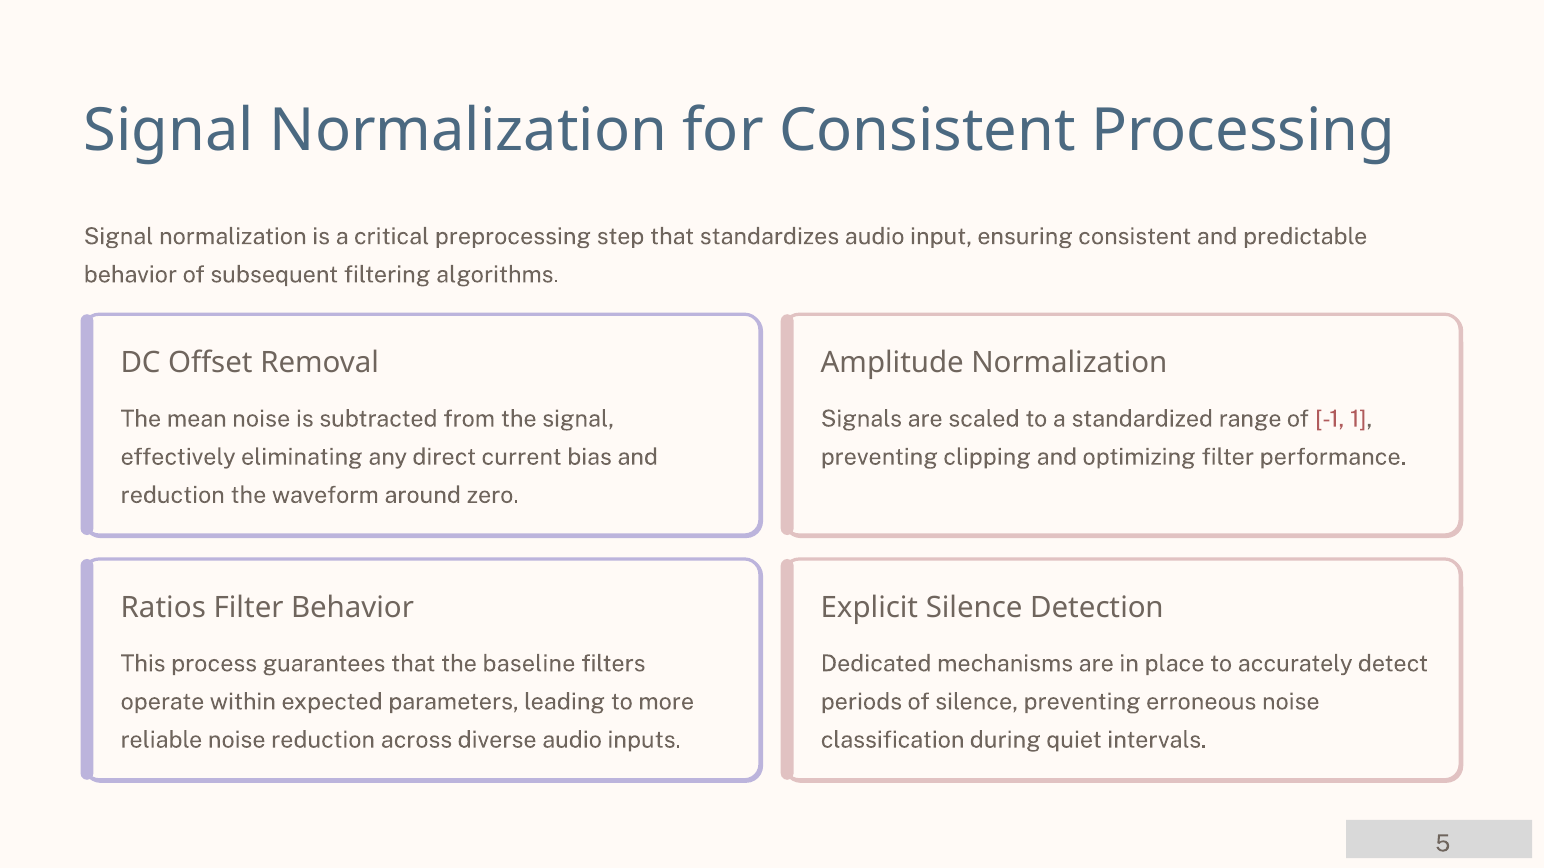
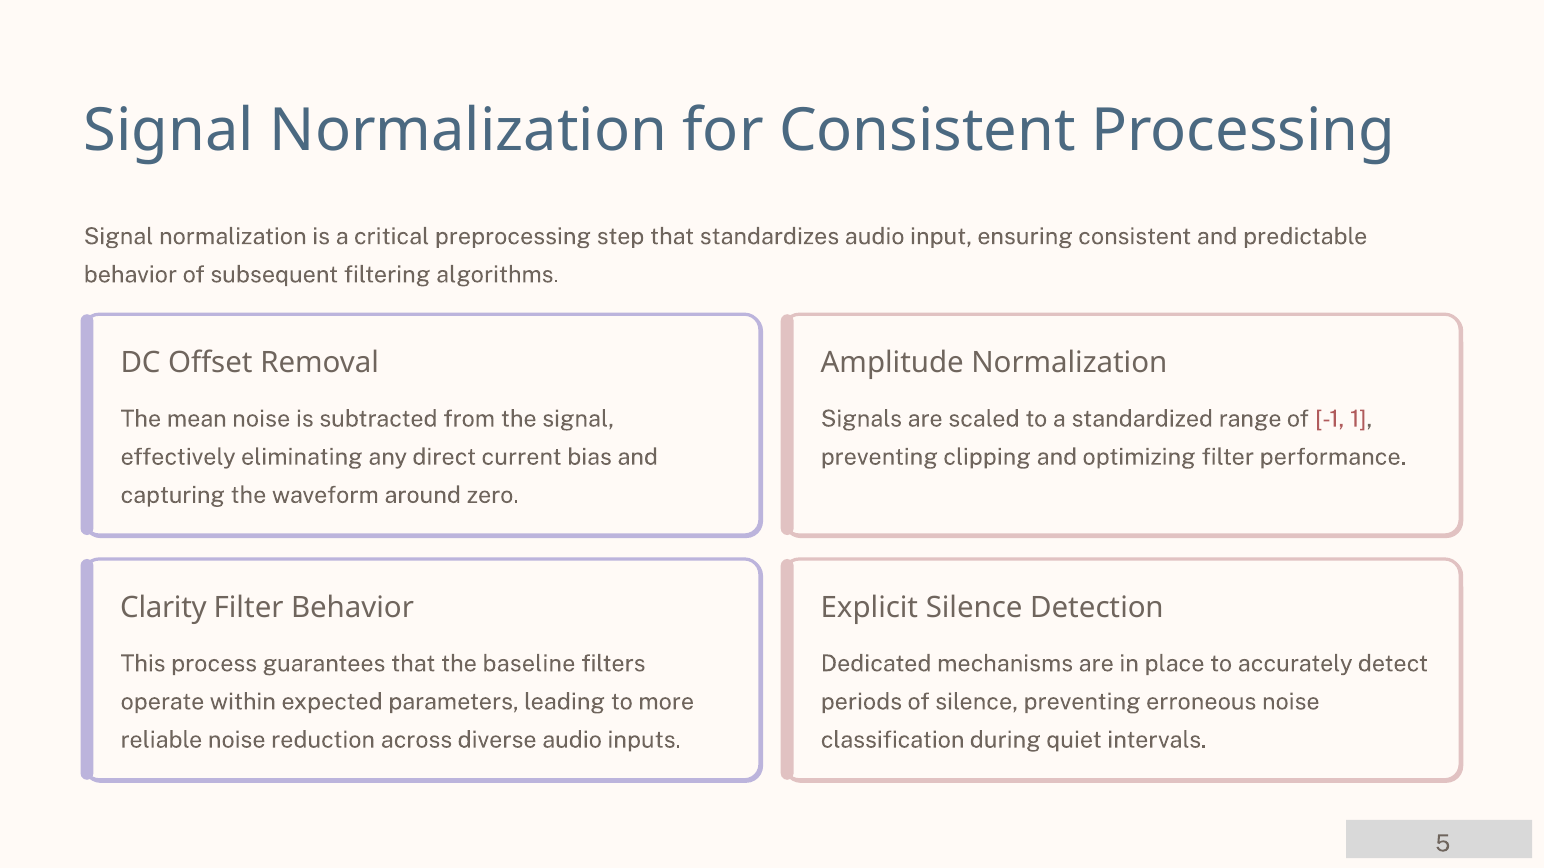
reduction at (173, 495): reduction -> capturing
Ratios: Ratios -> Clarity
